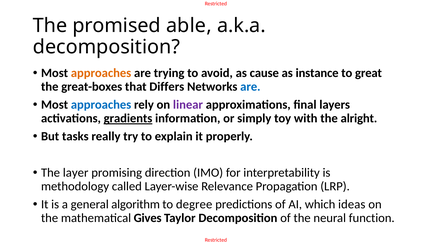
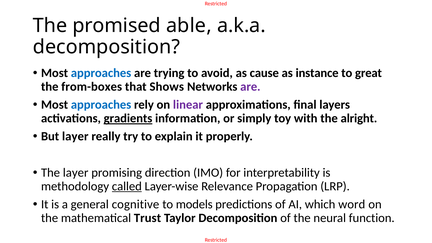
approaches at (101, 73) colour: orange -> blue
great-boxes: great-boxes -> from-boxes
Differs: Differs -> Shows
are at (250, 87) colour: blue -> purple
But tasks: tasks -> layer
called underline: none -> present
algorithm: algorithm -> cognitive
degree: degree -> models
ideas: ideas -> word
Gives: Gives -> Trust
